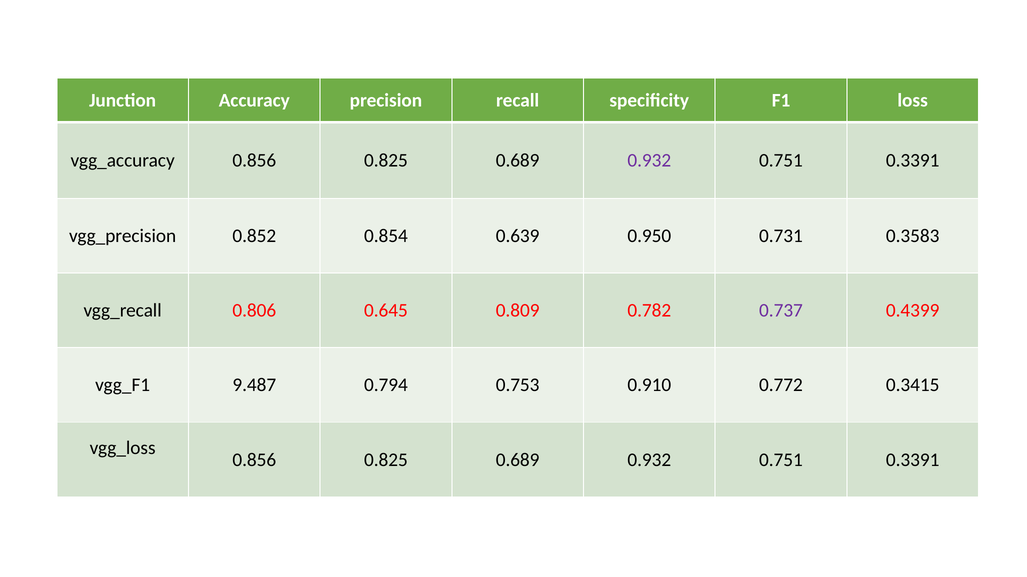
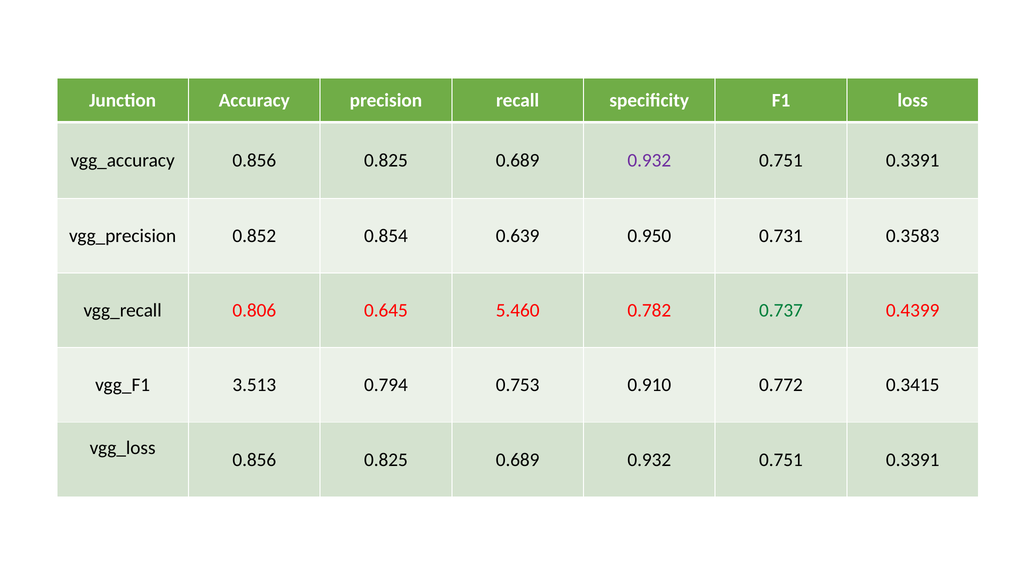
0.809: 0.809 -> 5.460
0.737 colour: purple -> green
9.487: 9.487 -> 3.513
